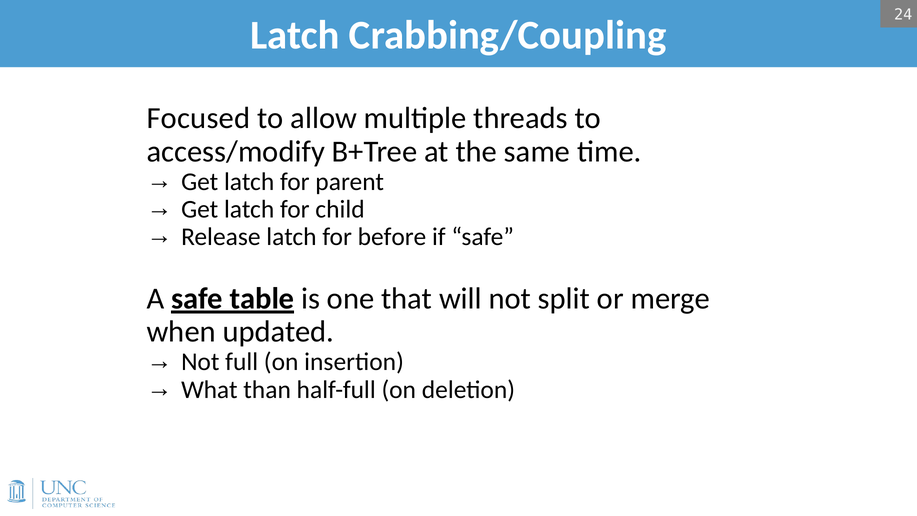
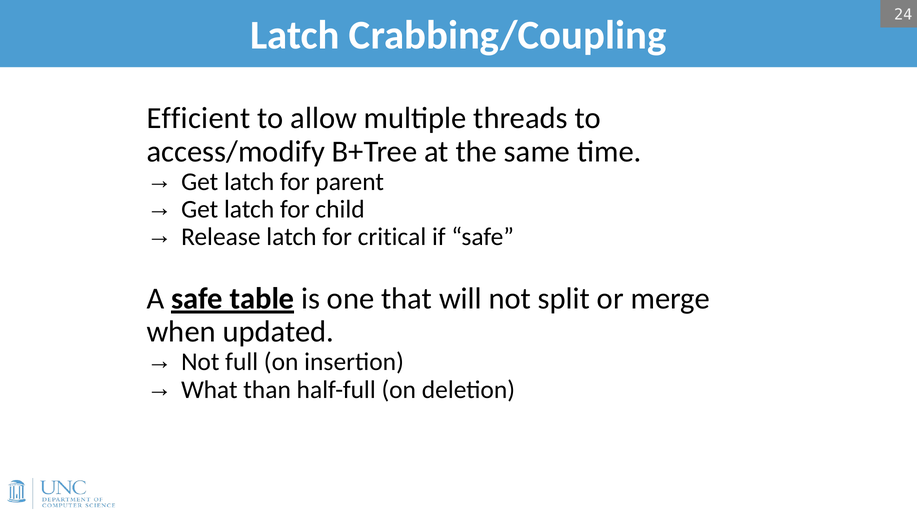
Focused: Focused -> Efficient
before: before -> critical
